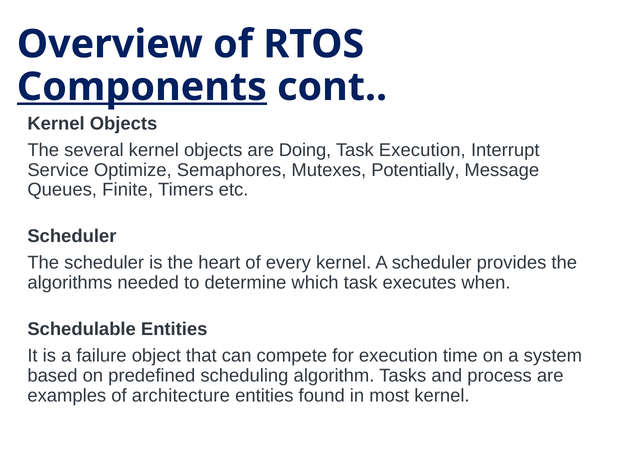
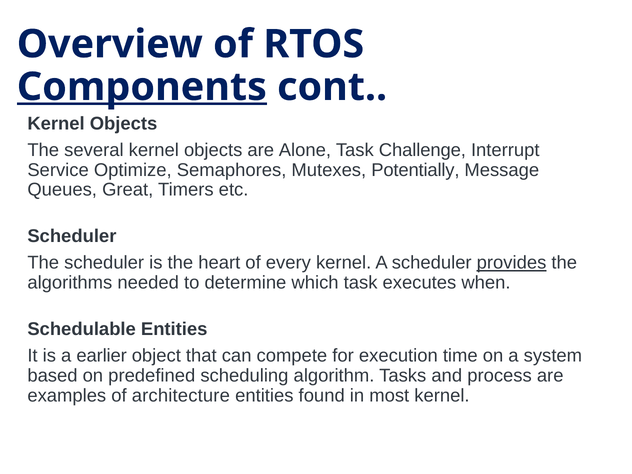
Doing: Doing -> Alone
Task Execution: Execution -> Challenge
Finite: Finite -> Great
provides underline: none -> present
failure: failure -> earlier
